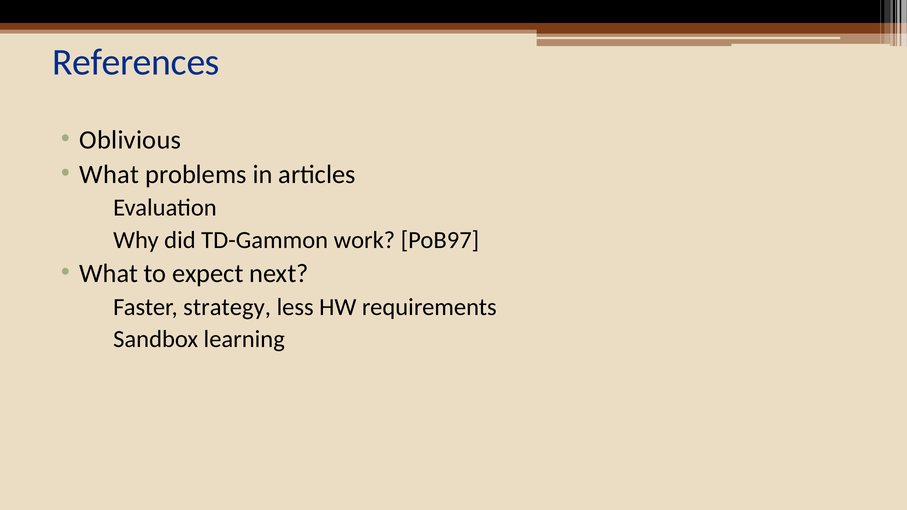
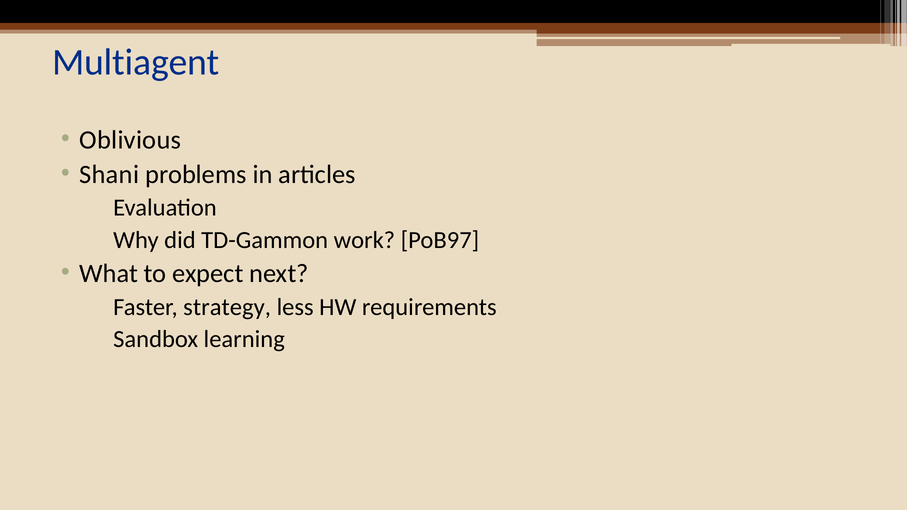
References: References -> Multiagent
What at (109, 175): What -> Shani
